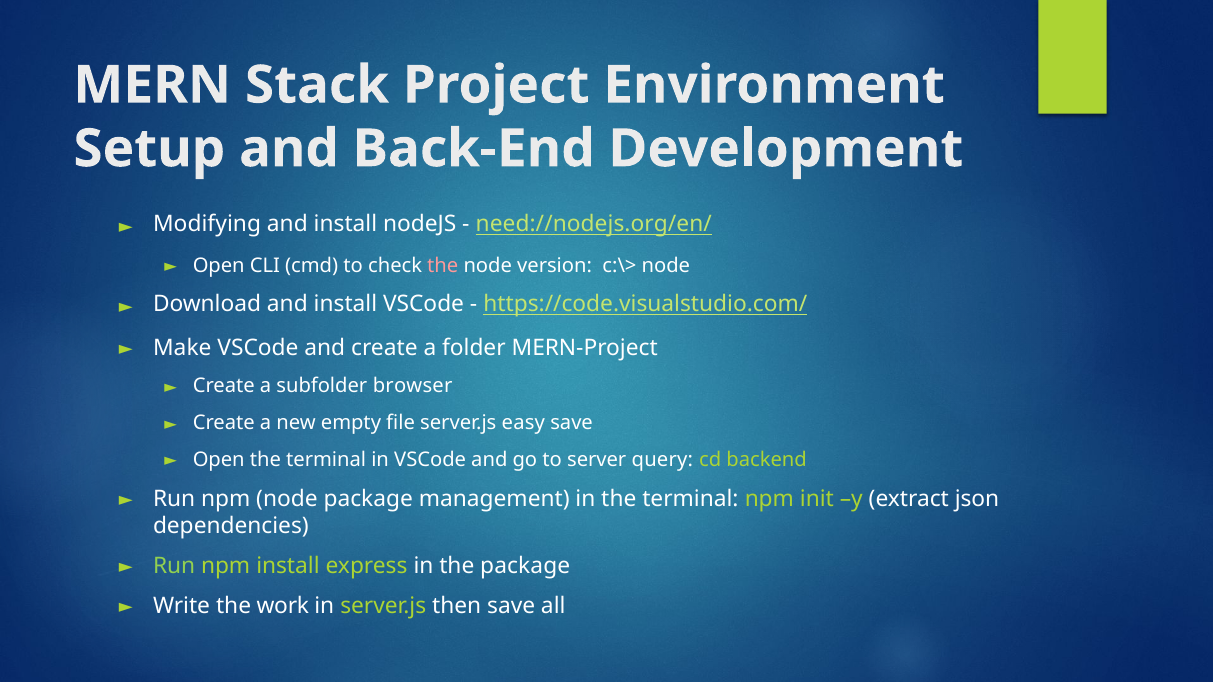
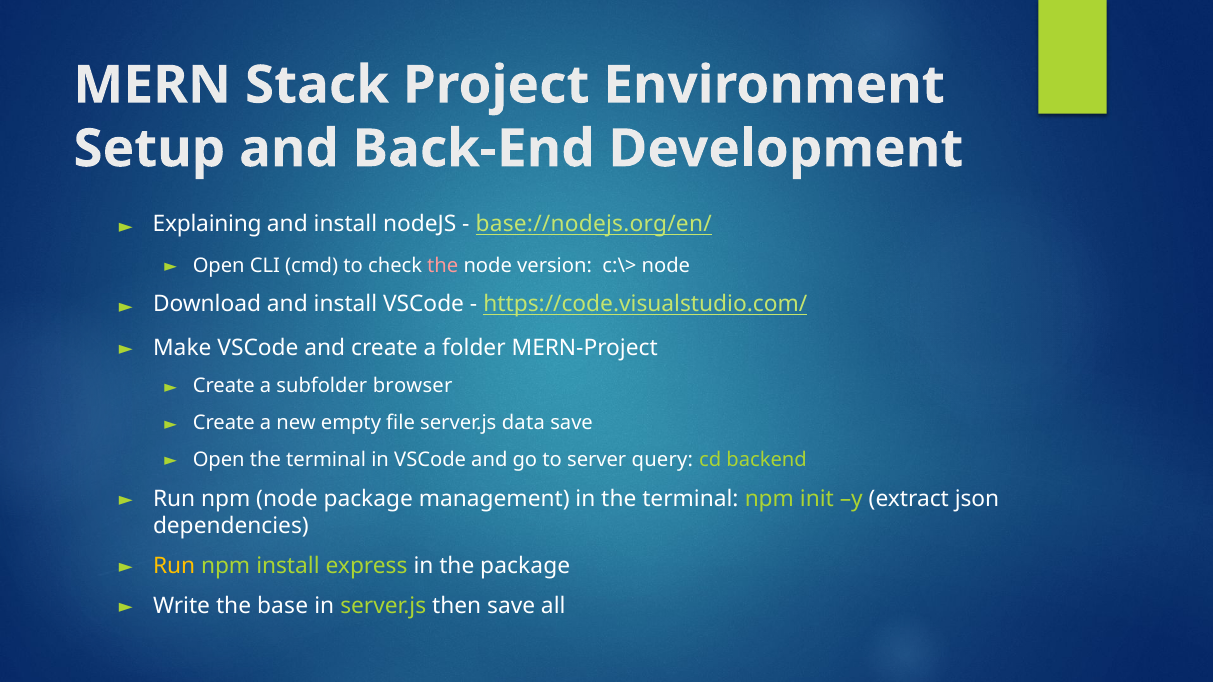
Modifying: Modifying -> Explaining
need://nodejs.org/en/: need://nodejs.org/en/ -> base://nodejs.org/en/
easy: easy -> data
Run at (174, 566) colour: light green -> yellow
work: work -> base
